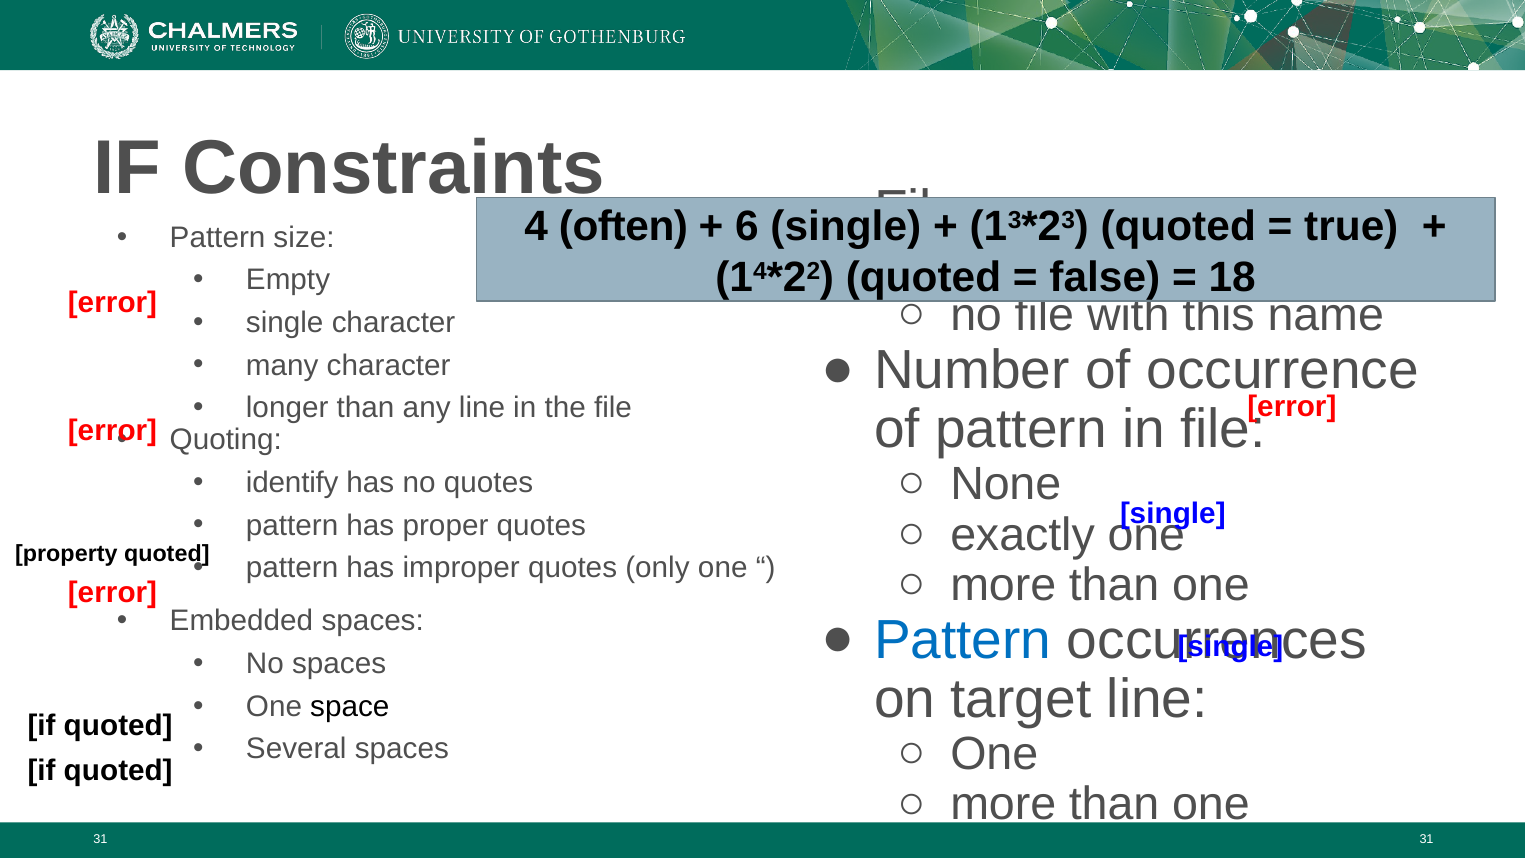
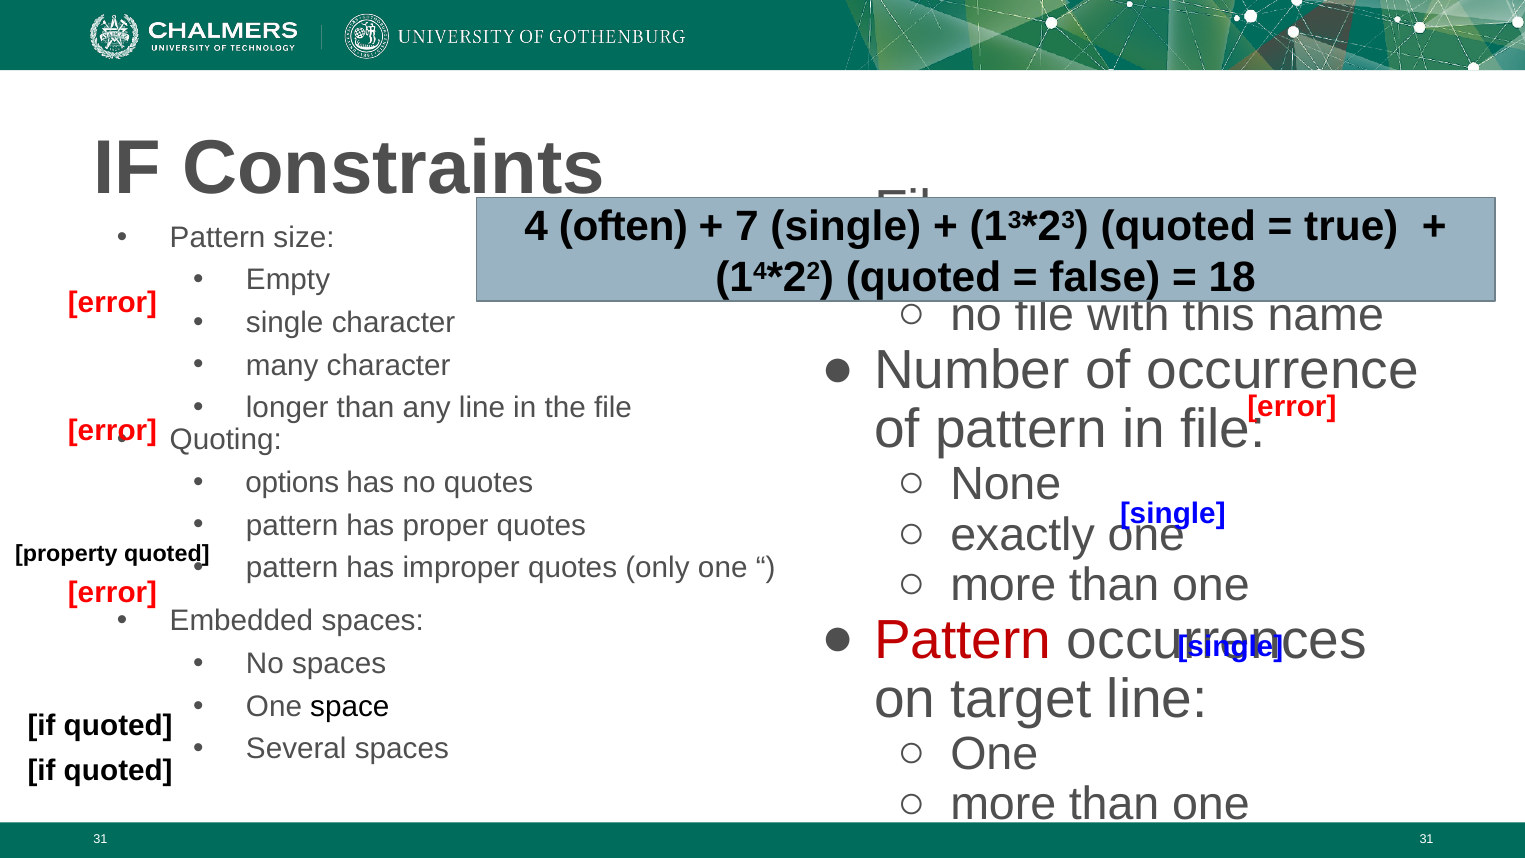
6: 6 -> 7
identify: identify -> options
Pattern at (963, 640) colour: blue -> red
